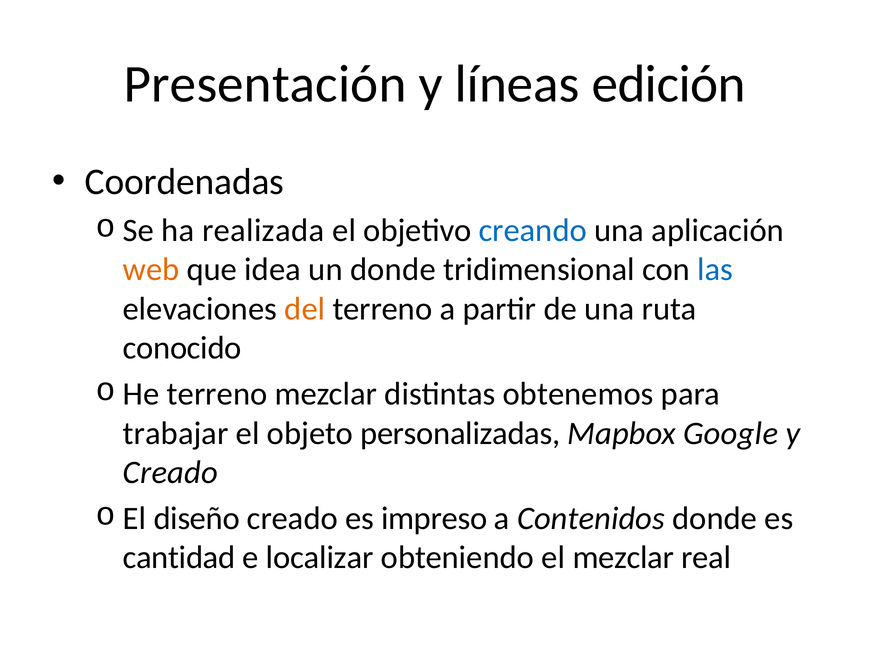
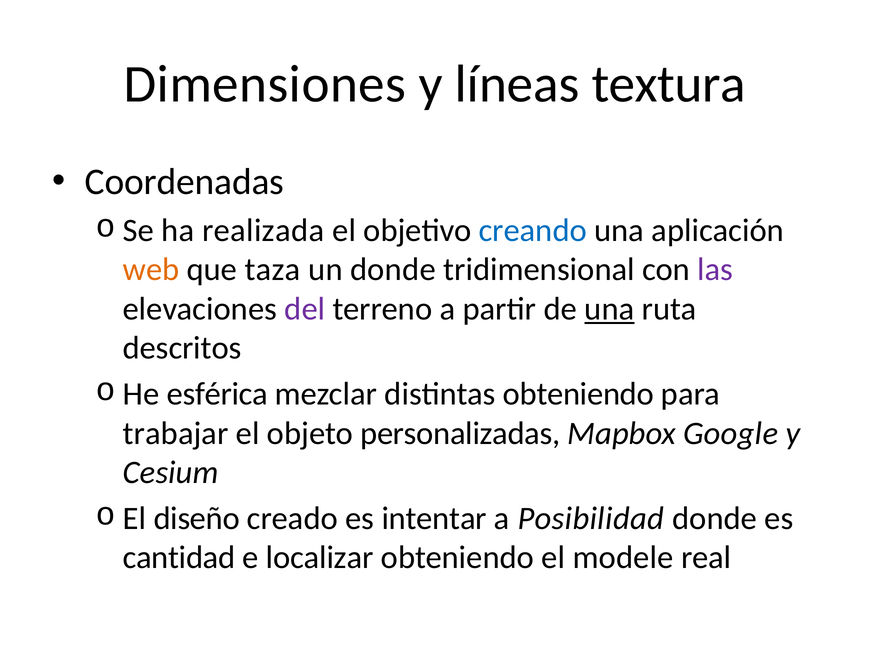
Presentación: Presentación -> Dimensiones
edición: edición -> textura
idea: idea -> taza
las colour: blue -> purple
del colour: orange -> purple
una at (609, 309) underline: none -> present
conocido: conocido -> descritos
He terreno: terreno -> esférica
distintas obtenemos: obtenemos -> obteniendo
Creado at (171, 472): Creado -> Cesium
impreso: impreso -> intentar
Contenidos: Contenidos -> Posibilidad
el mezclar: mezclar -> modele
